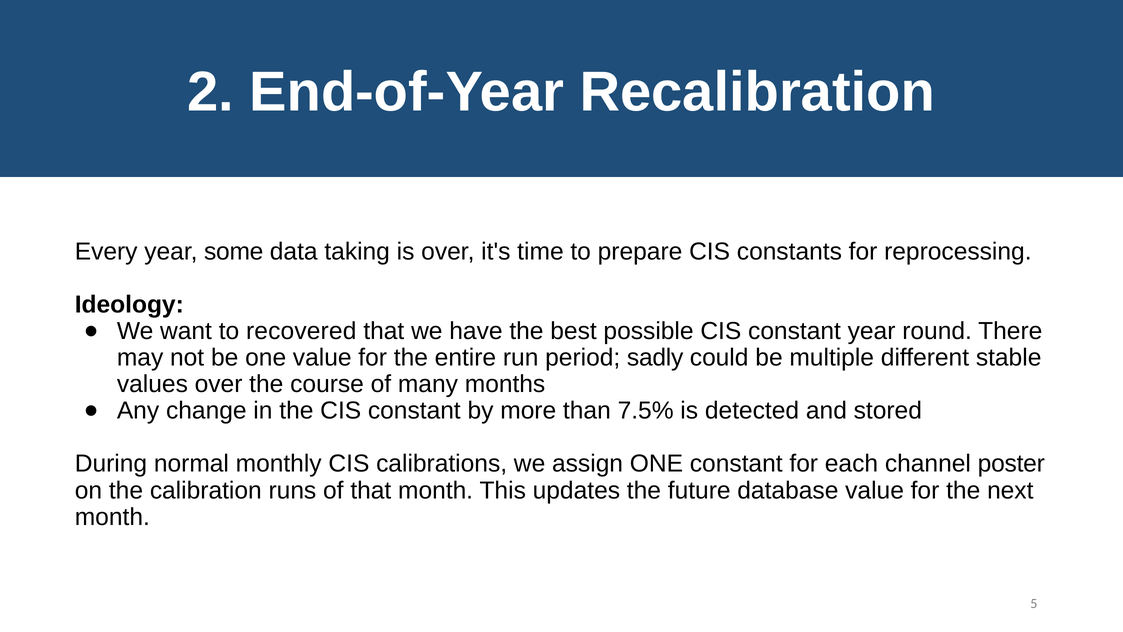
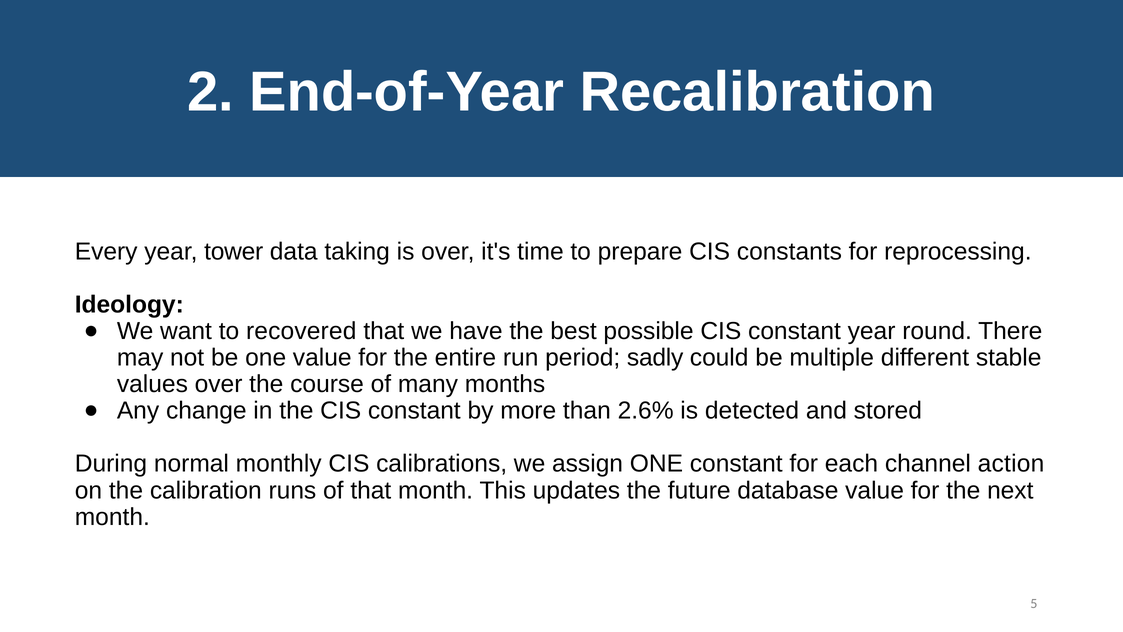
some: some -> tower
7.5%: 7.5% -> 2.6%
poster: poster -> action
